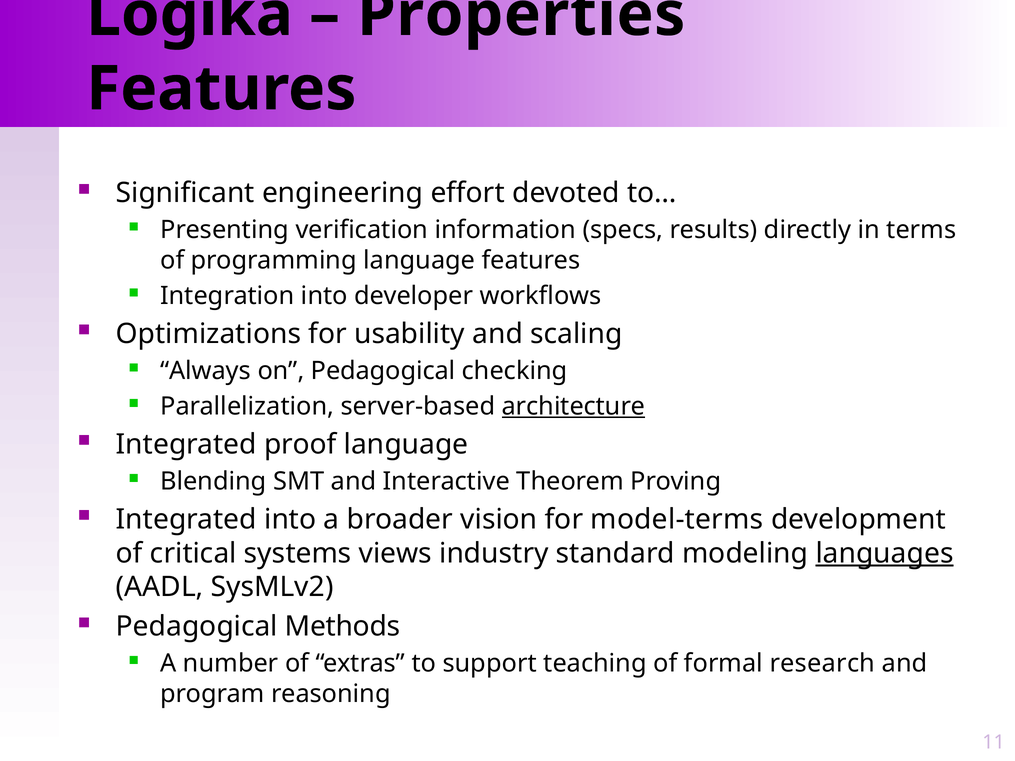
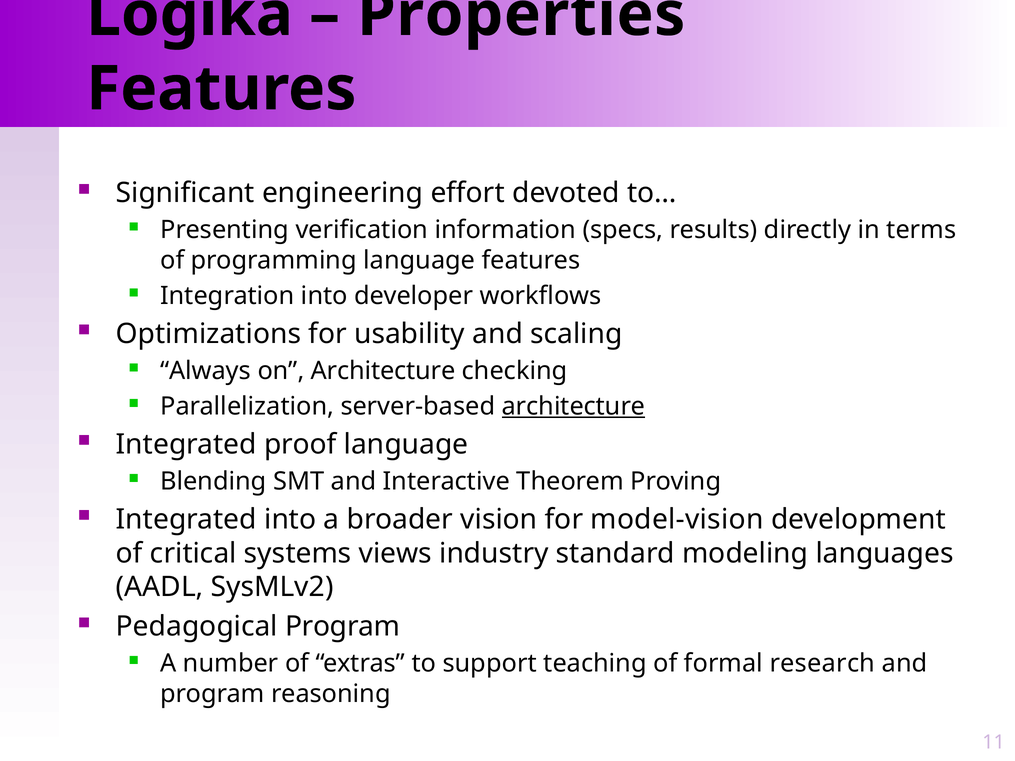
on Pedagogical: Pedagogical -> Architecture
model-terms: model-terms -> model-vision
languages underline: present -> none
Pedagogical Methods: Methods -> Program
